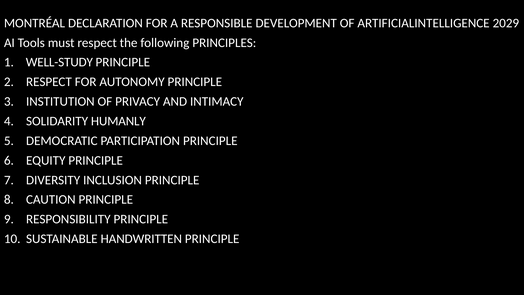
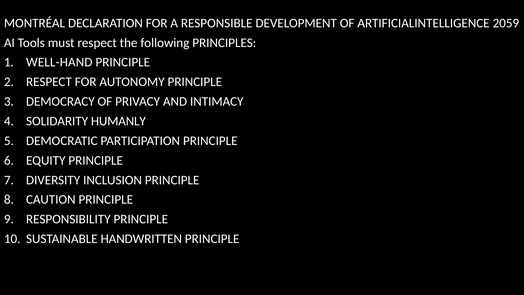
2029: 2029 -> 2059
WELL-STUDY: WELL-STUDY -> WELL-HAND
INSTITUTION: INSTITUTION -> DEMOCRACY
